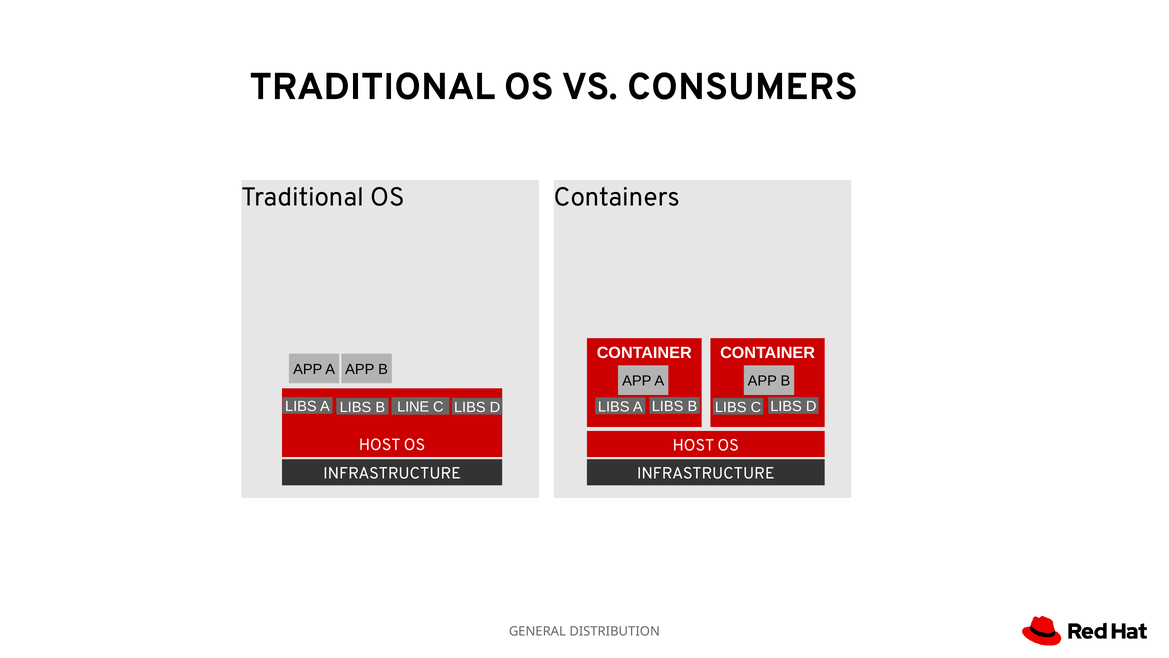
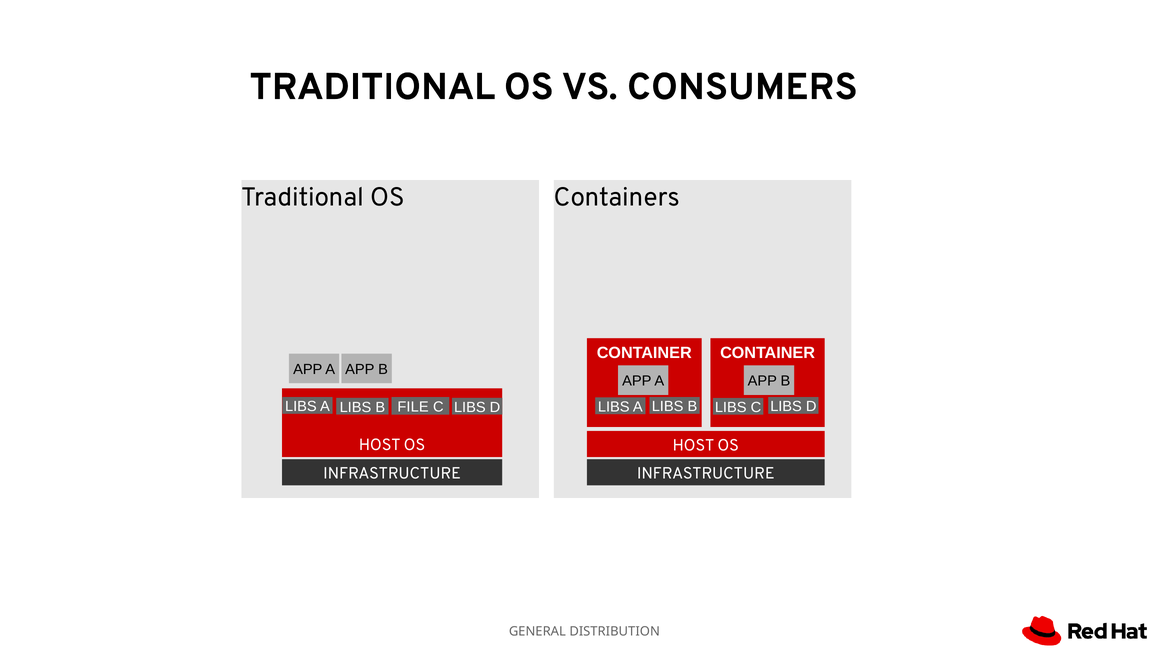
LINE: LINE -> FILE
